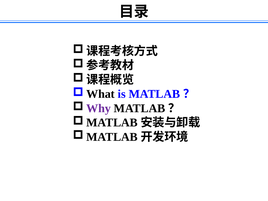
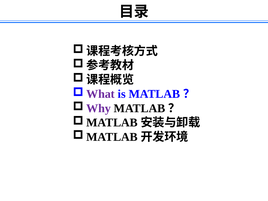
What colour: black -> purple
